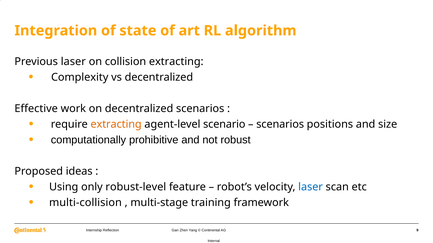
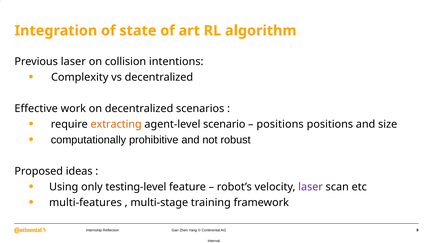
collision extracting: extracting -> intentions
scenarios at (280, 125): scenarios -> positions
robust-level: robust-level -> testing-level
laser at (311, 188) colour: blue -> purple
multi-collision: multi-collision -> multi-features
